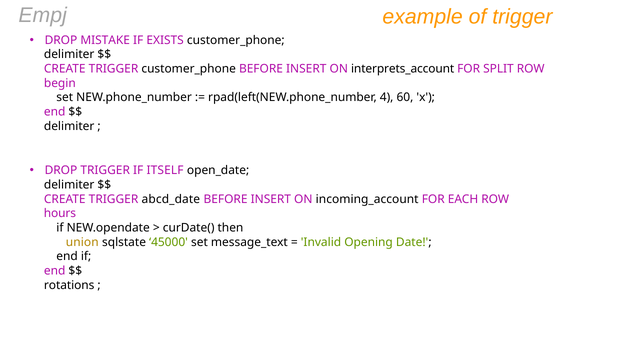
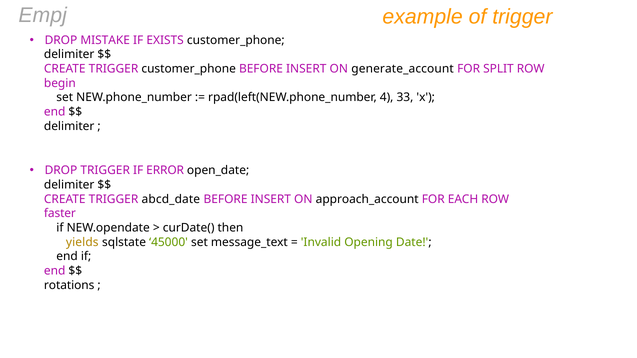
interprets_account: interprets_account -> generate_account
60: 60 -> 33
ITSELF: ITSELF -> ERROR
incoming_account: incoming_account -> approach_account
hours: hours -> faster
union: union -> yields
